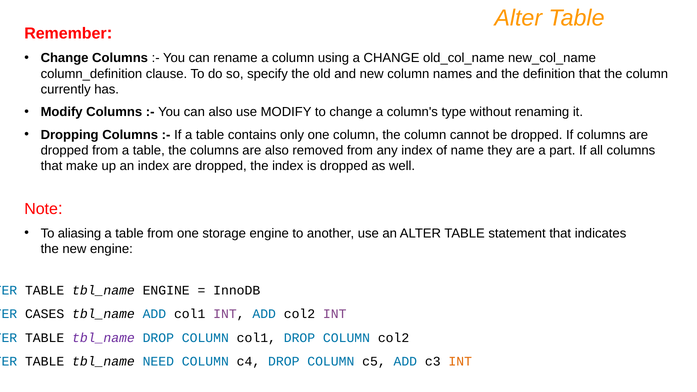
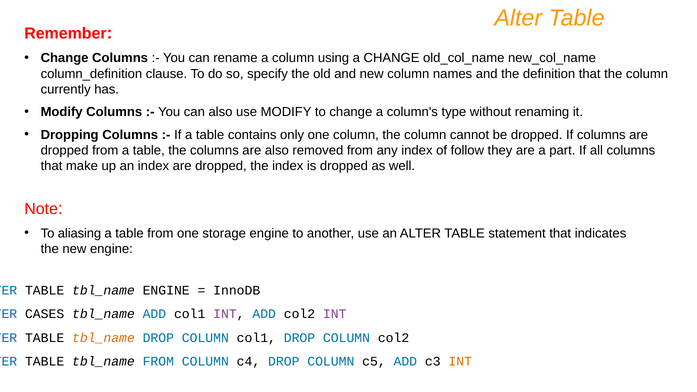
name: name -> follow
tbl_name at (103, 338) colour: purple -> orange
tbl_name NEED: NEED -> FROM
